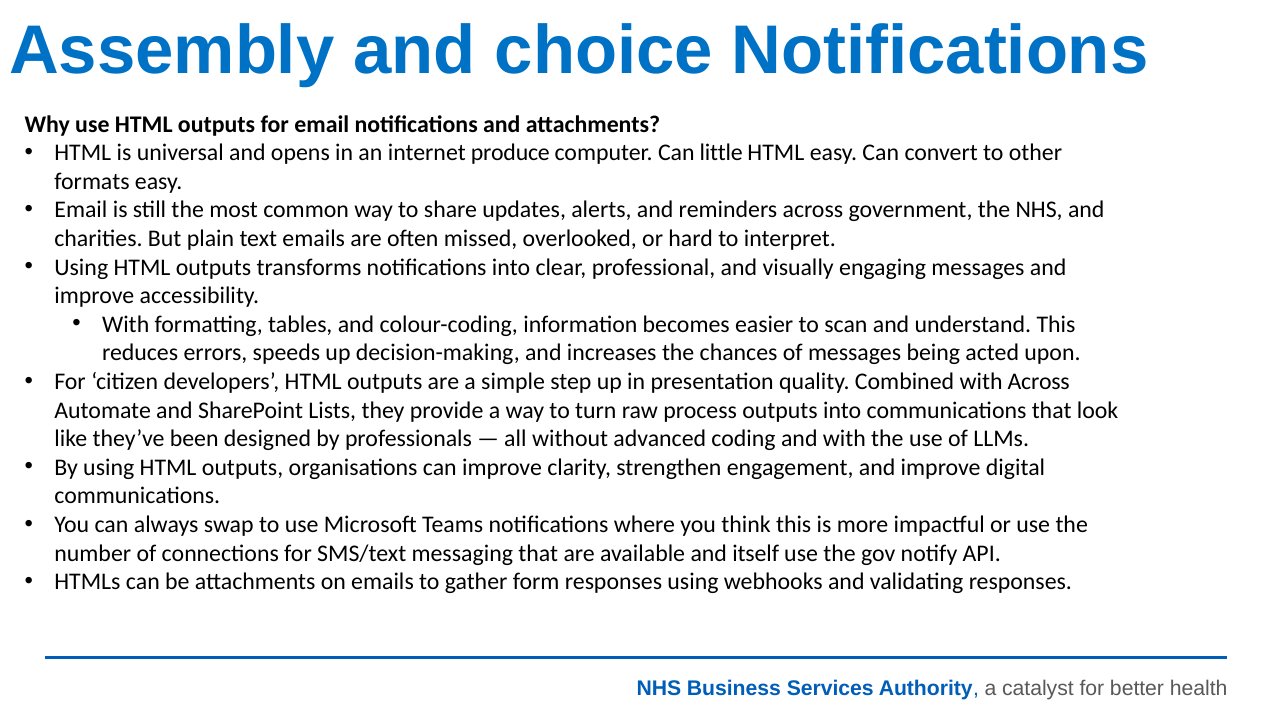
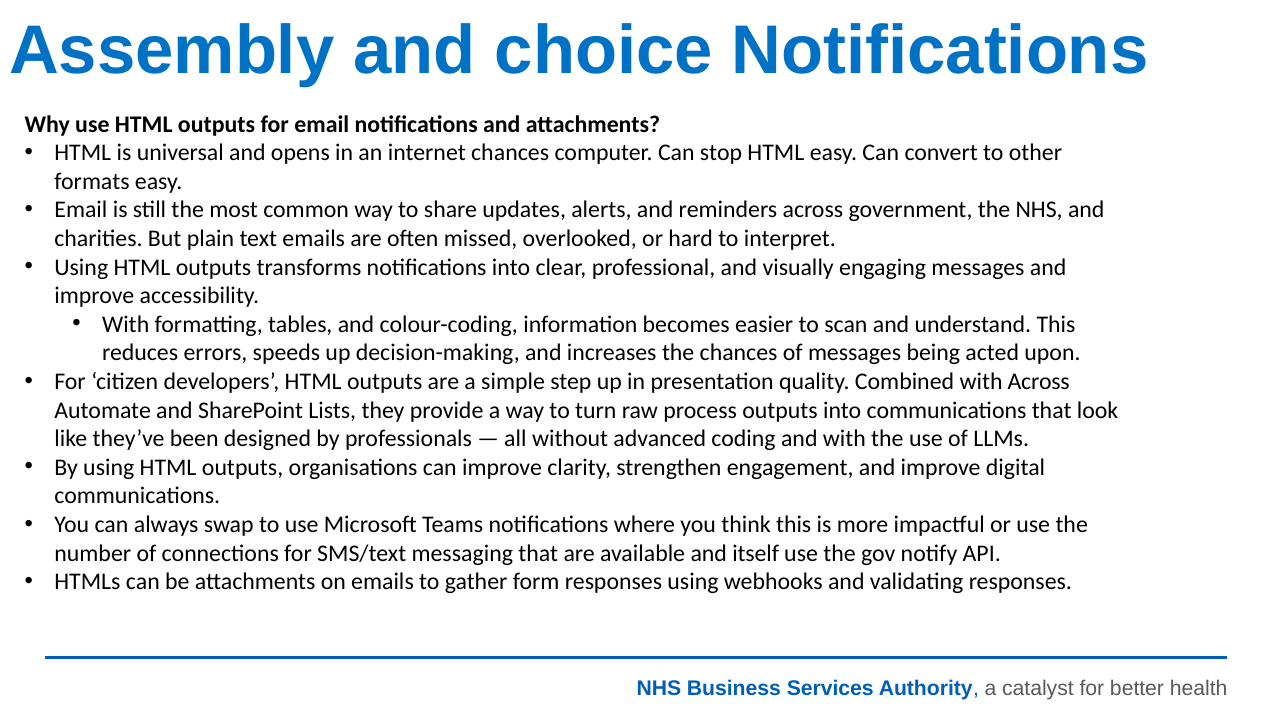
internet produce: produce -> chances
little: little -> stop
